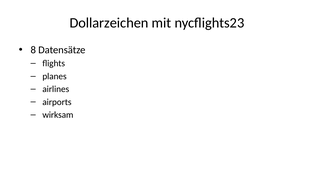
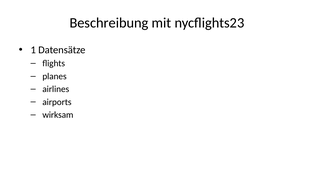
Dollarzeichen: Dollarzeichen -> Beschreibung
8: 8 -> 1
